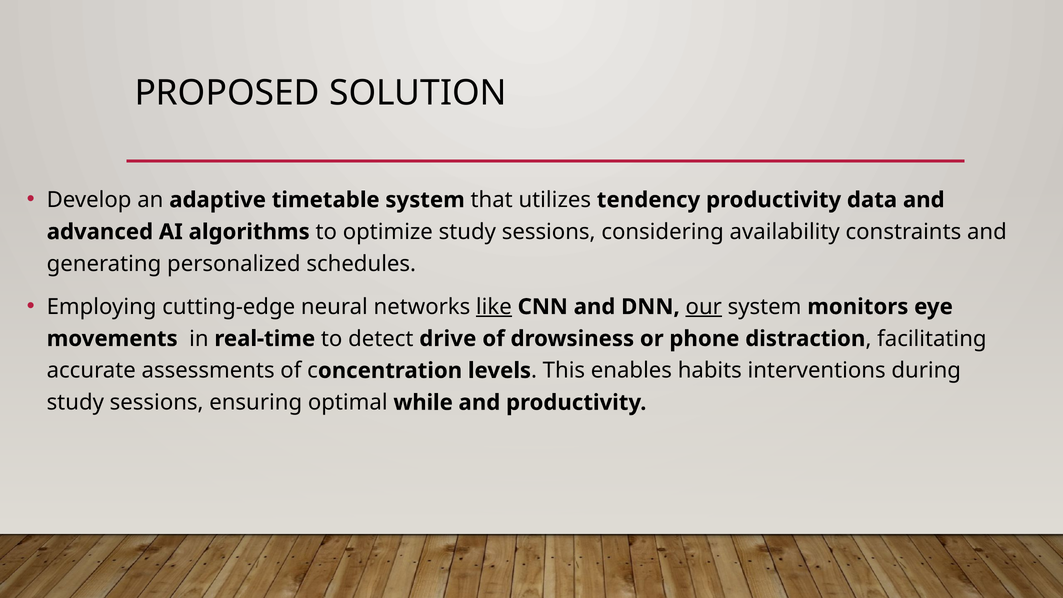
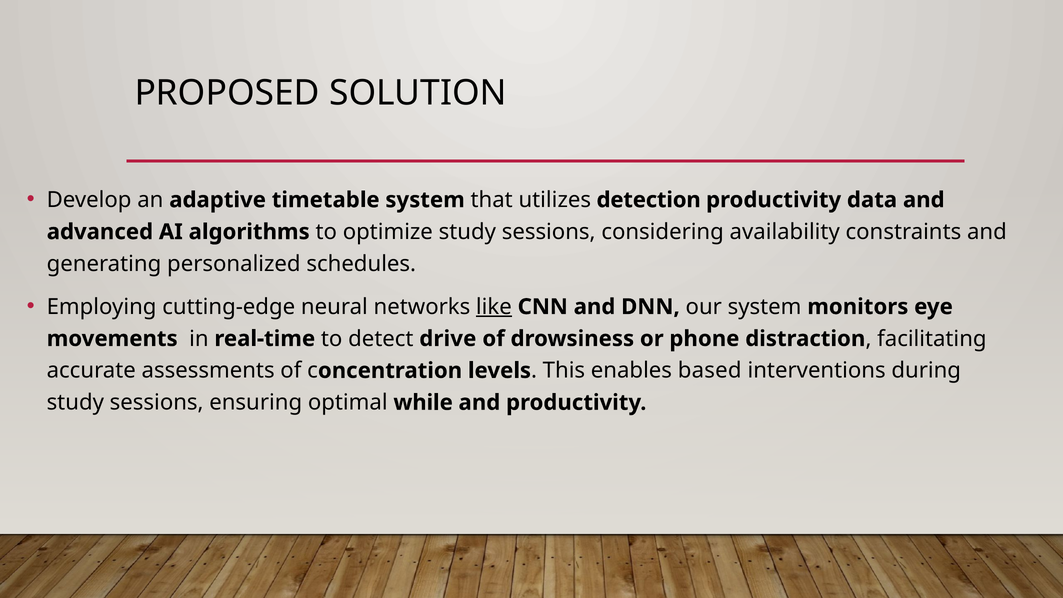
tendency: tendency -> detection
our underline: present -> none
habits: habits -> based
